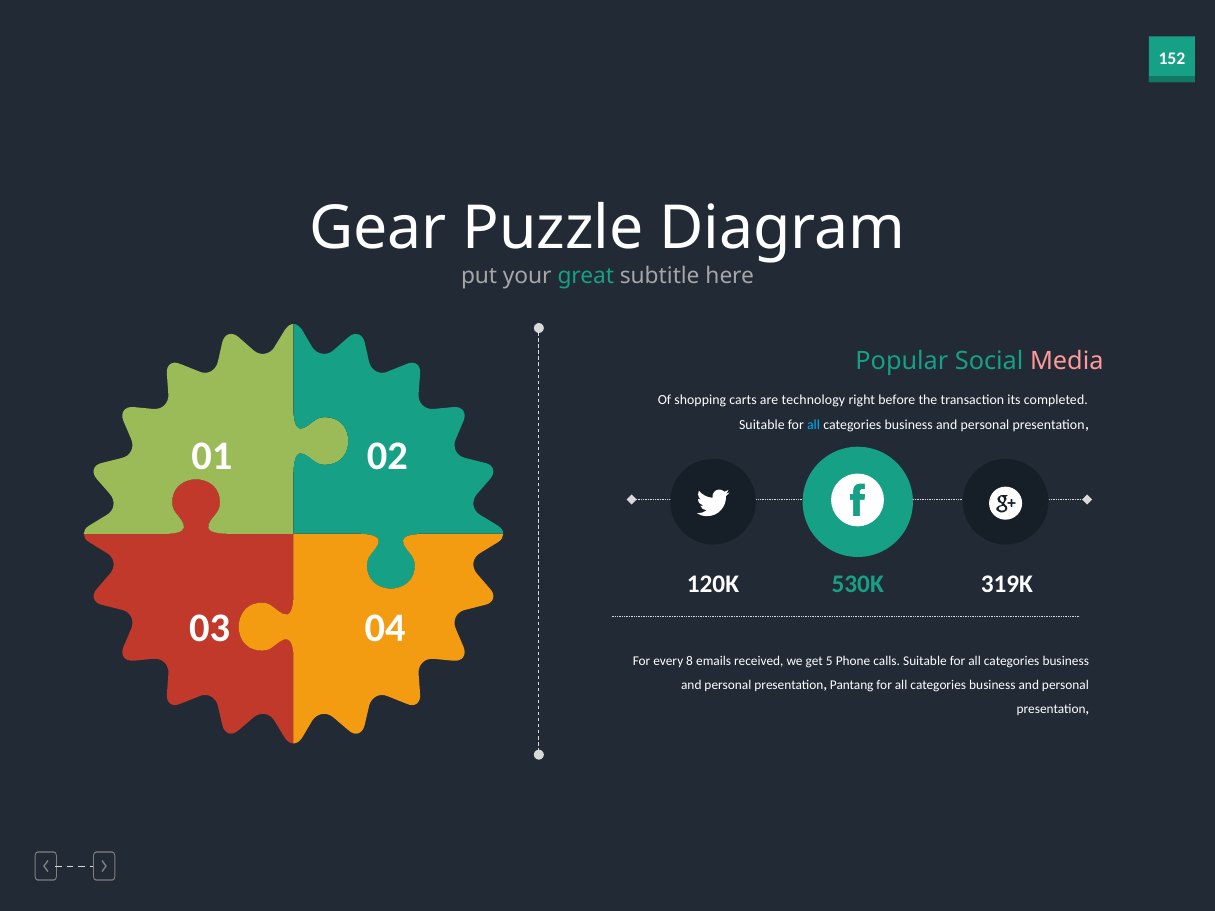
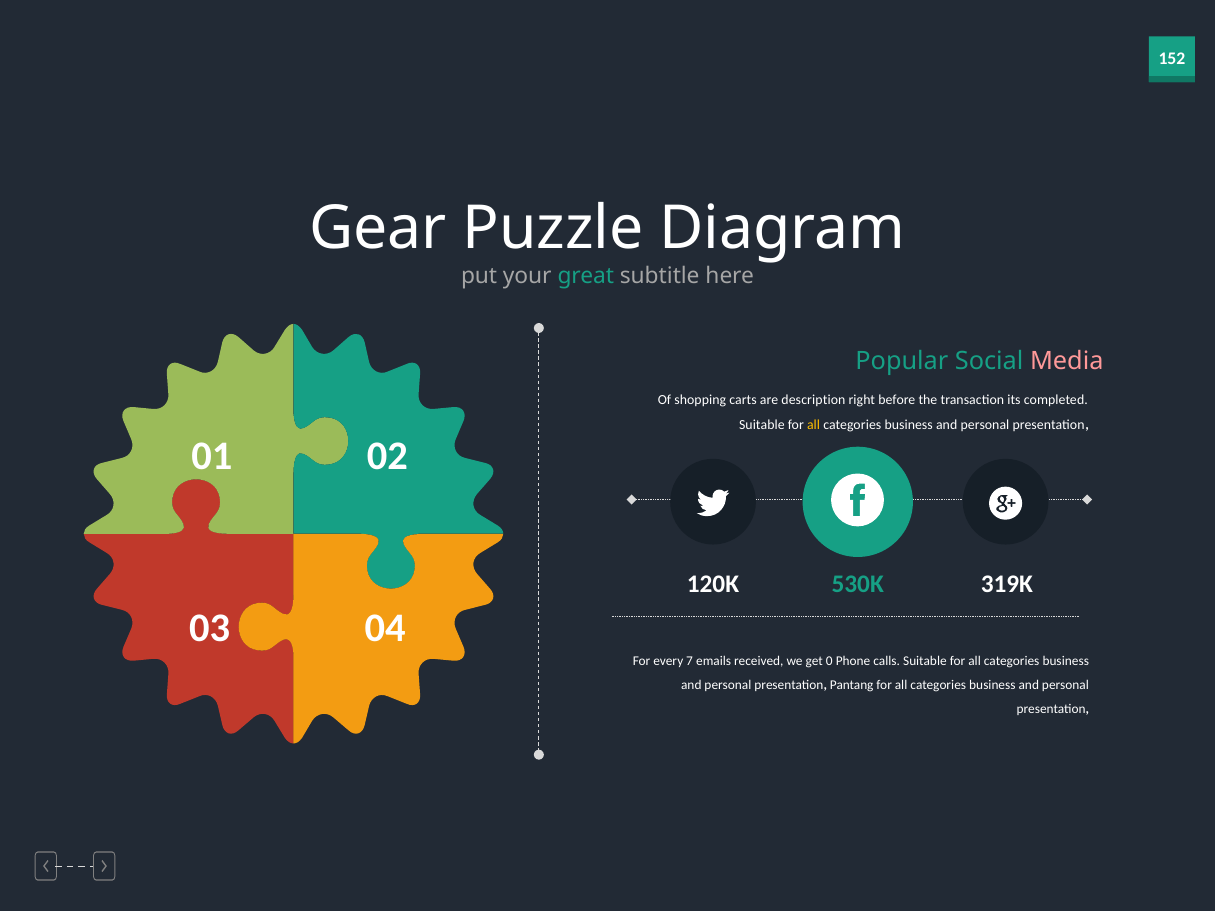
technology: technology -> description
all at (814, 425) colour: light blue -> yellow
8: 8 -> 7
5: 5 -> 0
